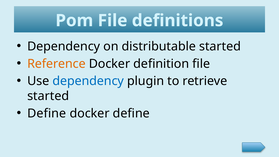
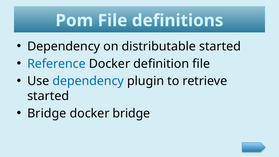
Reference colour: orange -> blue
Define at (47, 113): Define -> Bridge
docker define: define -> bridge
